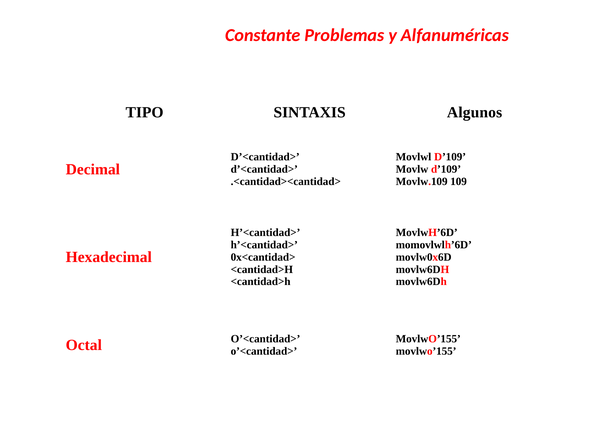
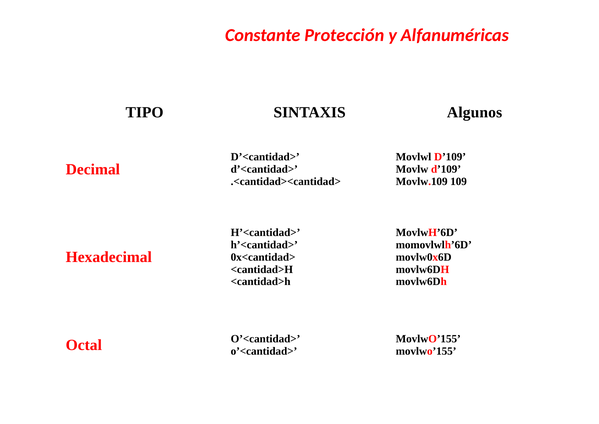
Problemas: Problemas -> Protección
